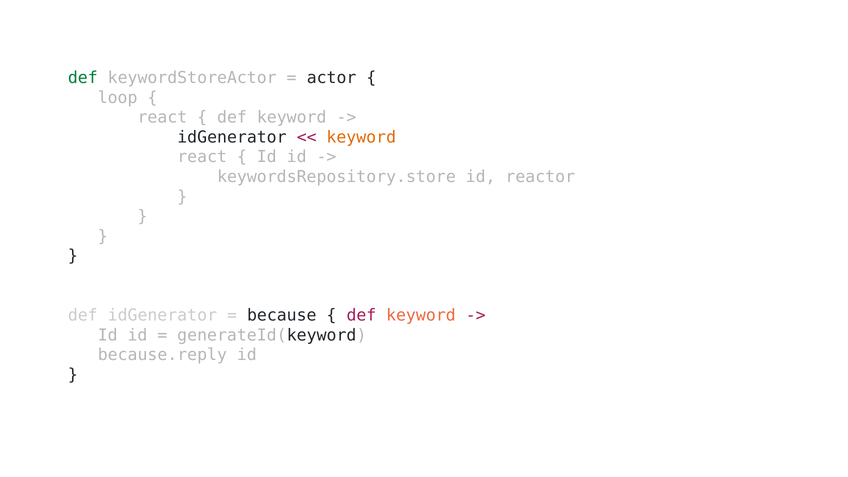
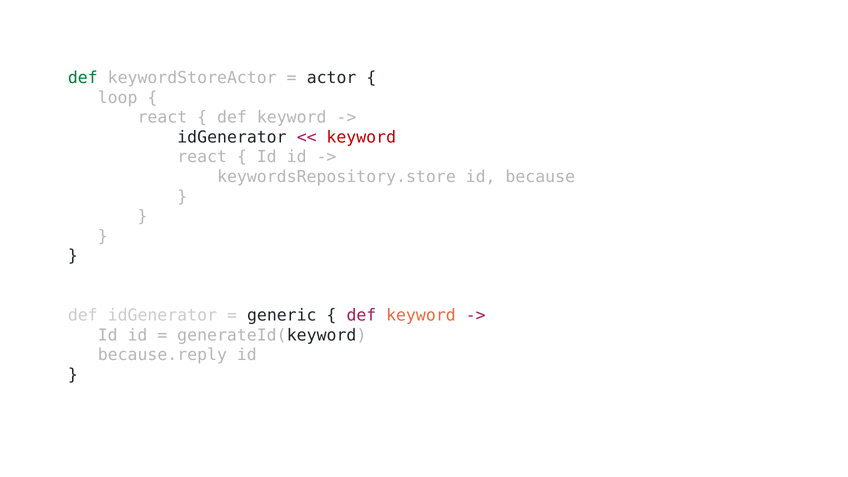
keyword at (361, 137) colour: orange -> red
reactor: reactor -> because
because: because -> generic
